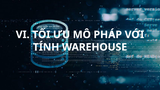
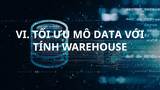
PHÁP: PHÁP -> DATA
